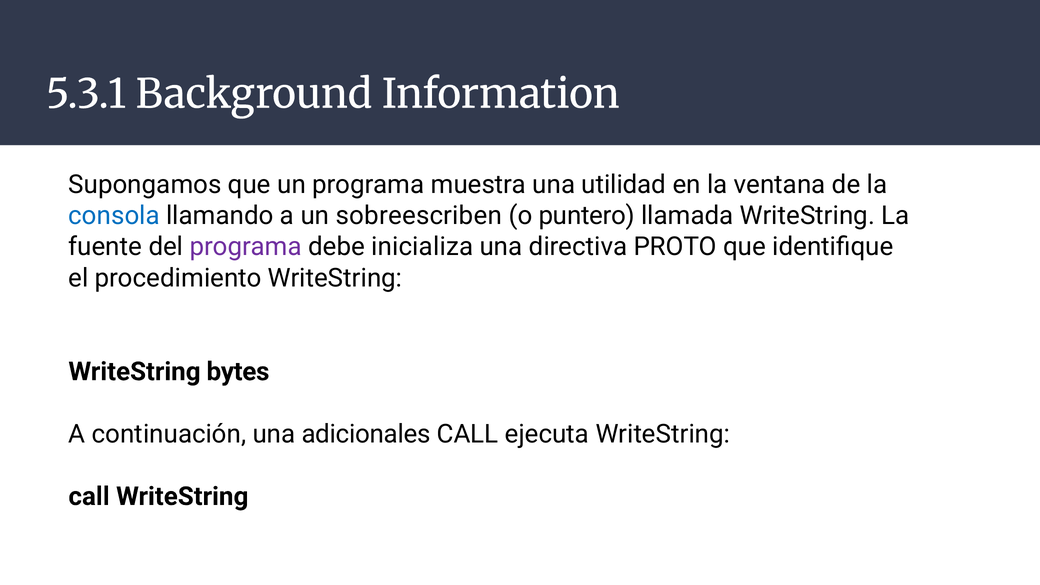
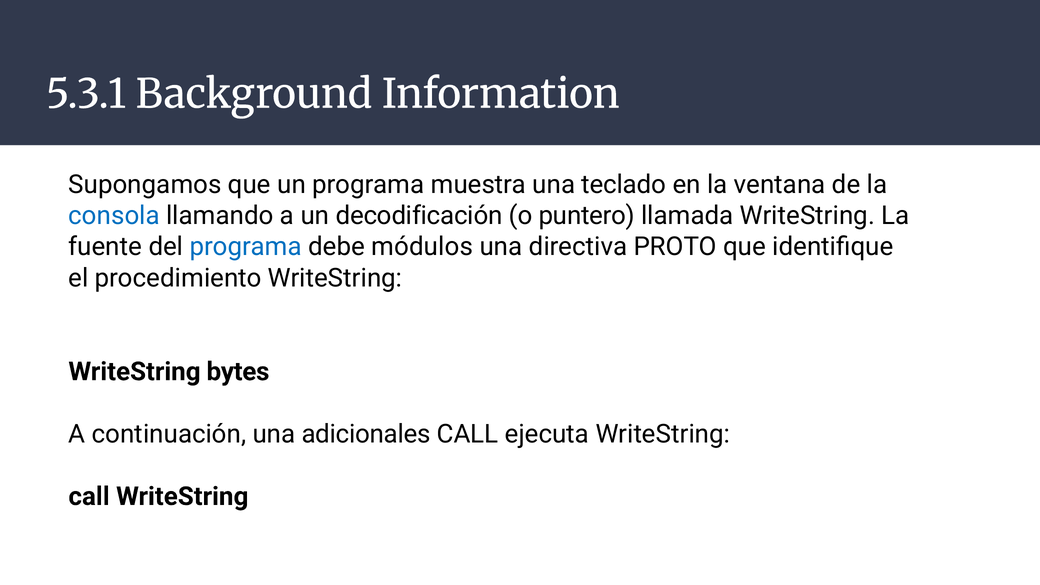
utilidad: utilidad -> teclado
sobreescriben: sobreescriben -> decodificación
programa at (246, 247) colour: purple -> blue
inicializa: inicializa -> módulos
